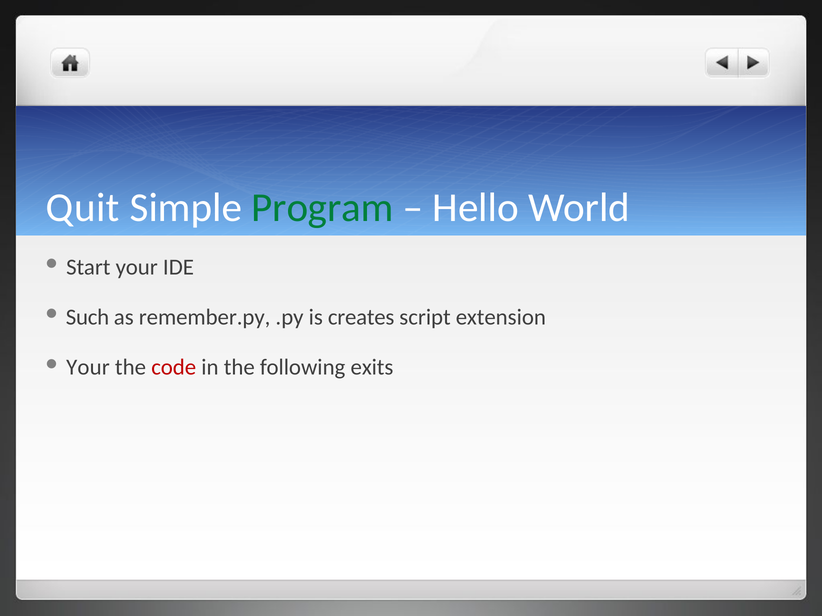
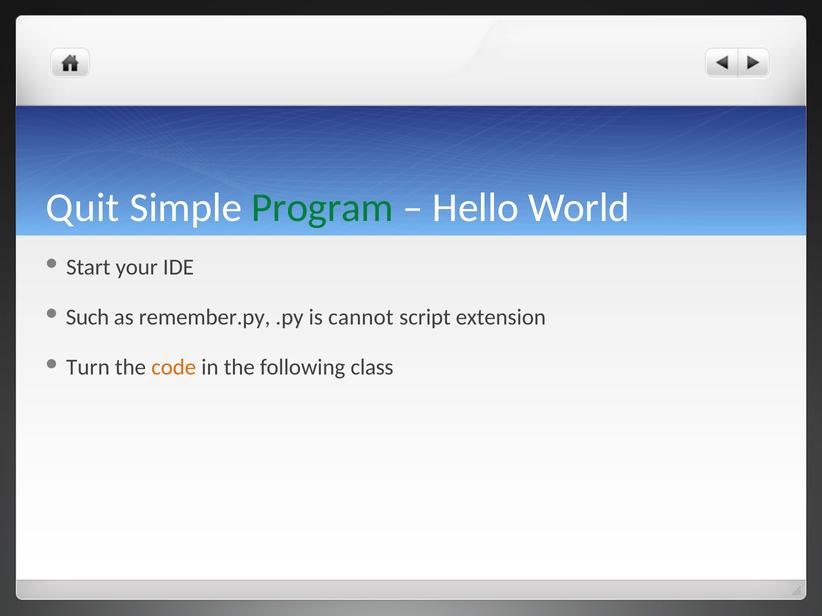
creates: creates -> cannot
Your at (88, 368): Your -> Turn
code colour: red -> orange
exits: exits -> class
